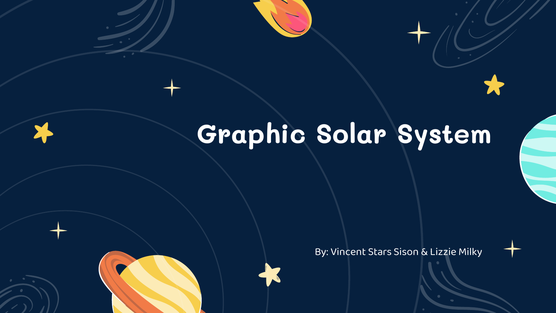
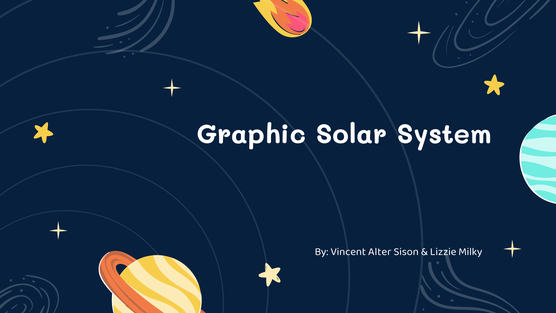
Stars: Stars -> Alter
